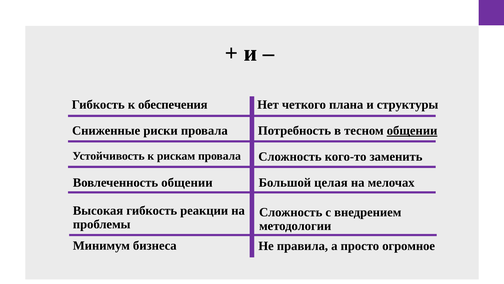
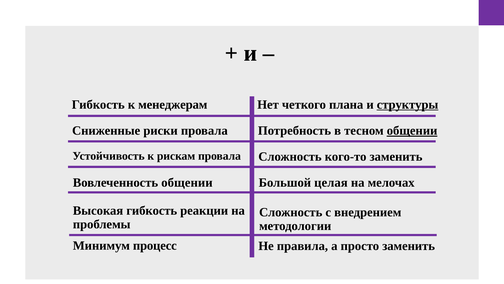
структуры underline: none -> present
обеспечения: обеспечения -> менеджерам
бизнеса: бизнеса -> процесс
просто огромное: огромное -> заменить
